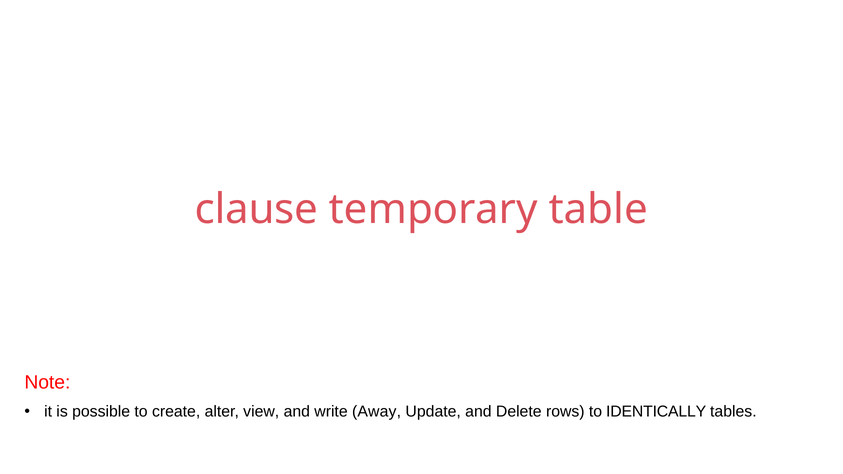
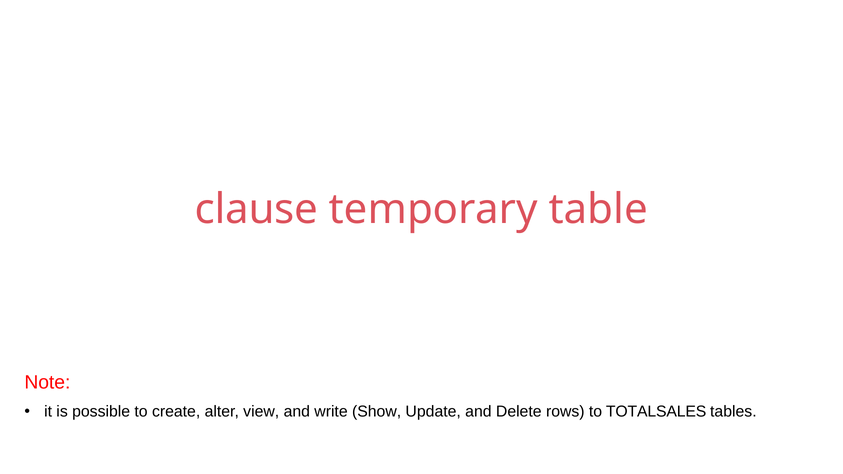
Away: Away -> Show
IDENTICALLY: IDENTICALLY -> TOTALSALES
